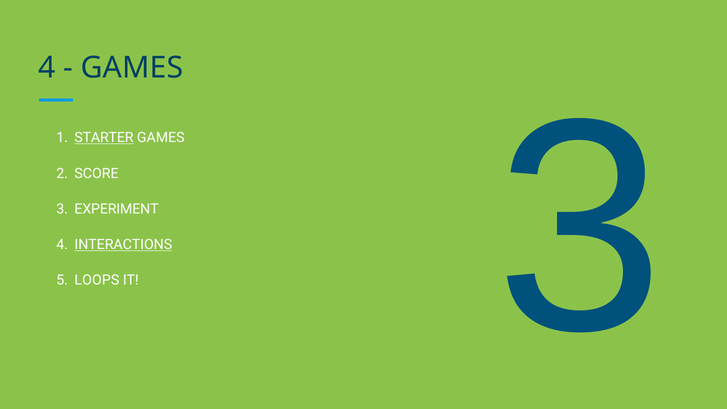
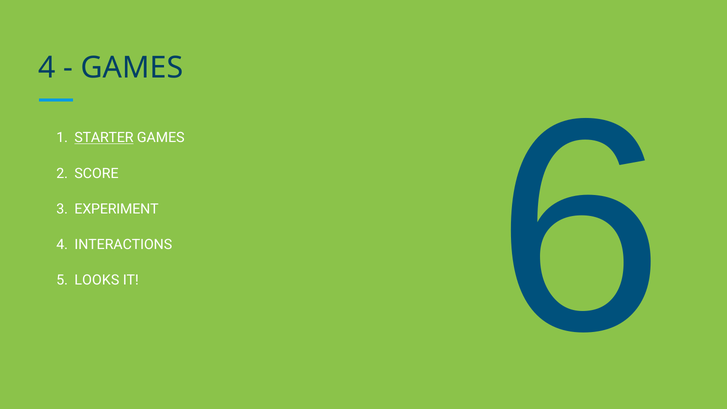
INTERACTIONS underline: present -> none
LOOPS: LOOPS -> LOOKS
IT 3: 3 -> 6
